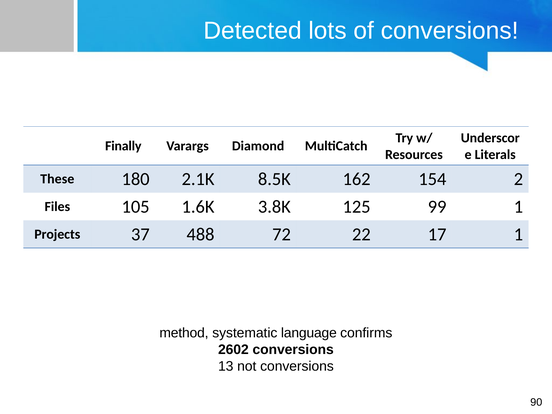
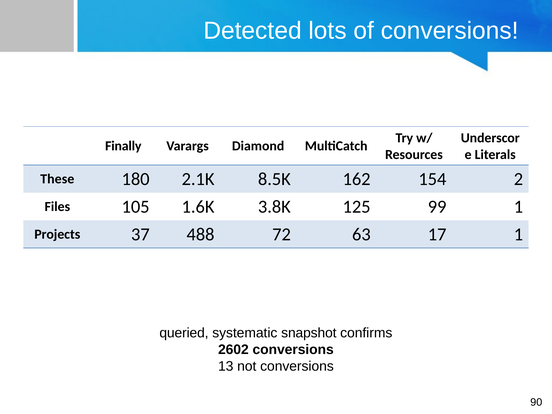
22: 22 -> 63
method: method -> queried
language: language -> snapshot
